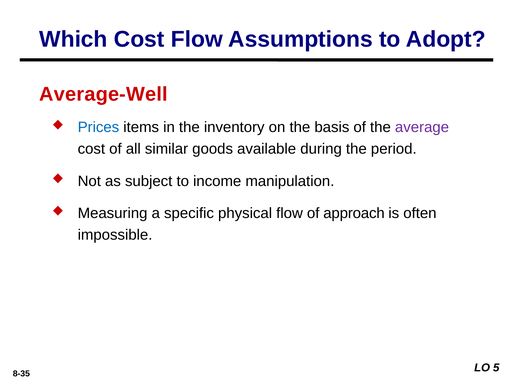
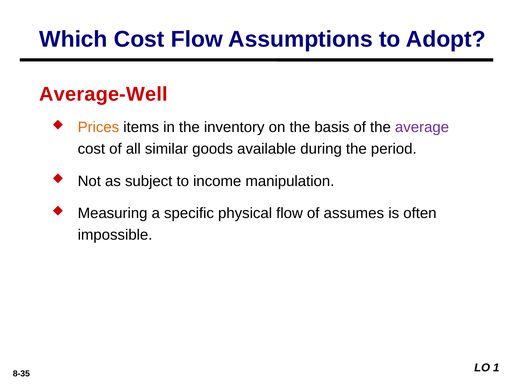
Prices colour: blue -> orange
approach: approach -> assumes
5: 5 -> 1
